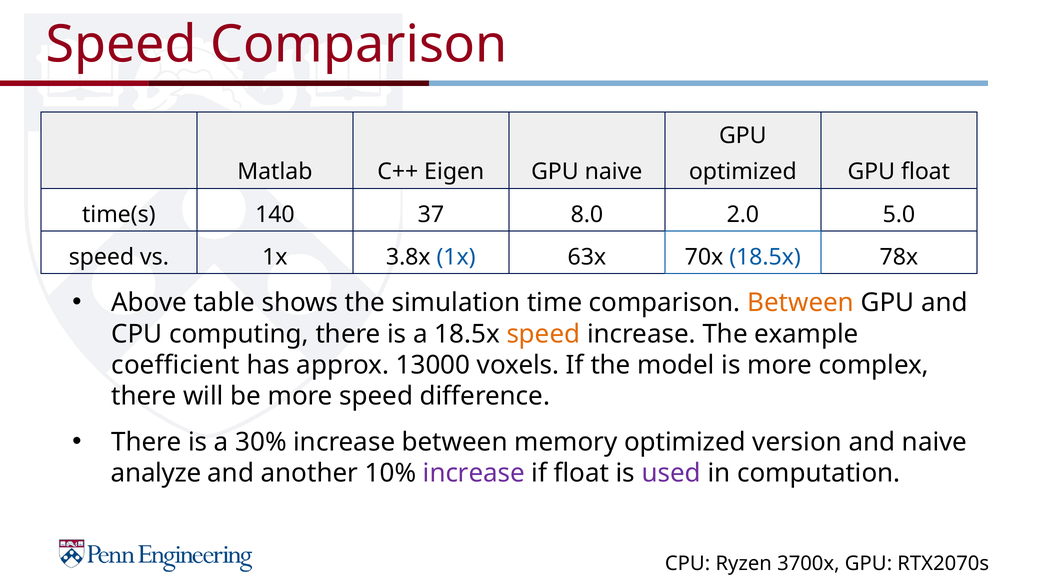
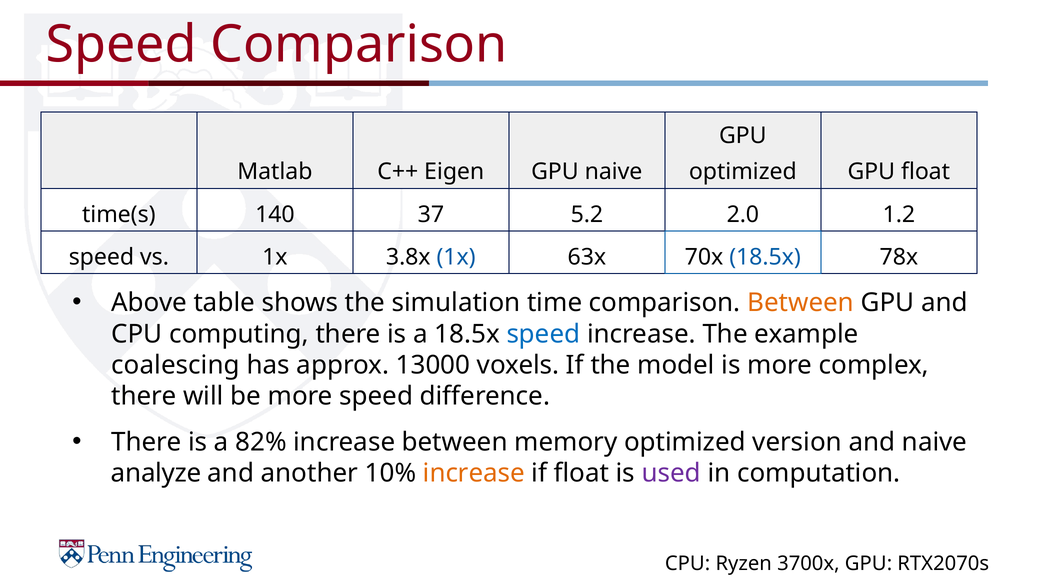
8.0: 8.0 -> 5.2
5.0: 5.0 -> 1.2
speed at (543, 334) colour: orange -> blue
coefficient: coefficient -> coalescing
30%: 30% -> 82%
increase at (474, 473) colour: purple -> orange
